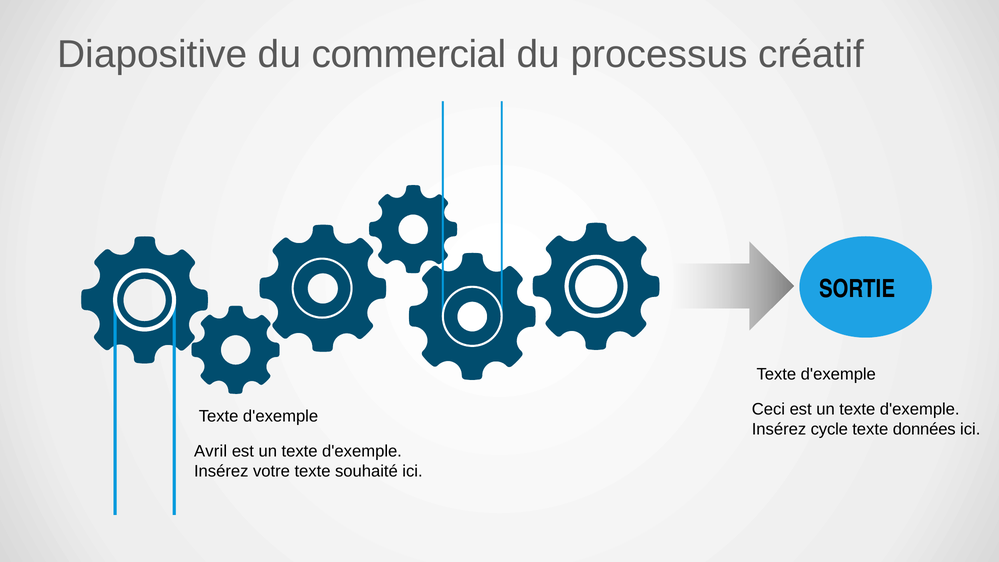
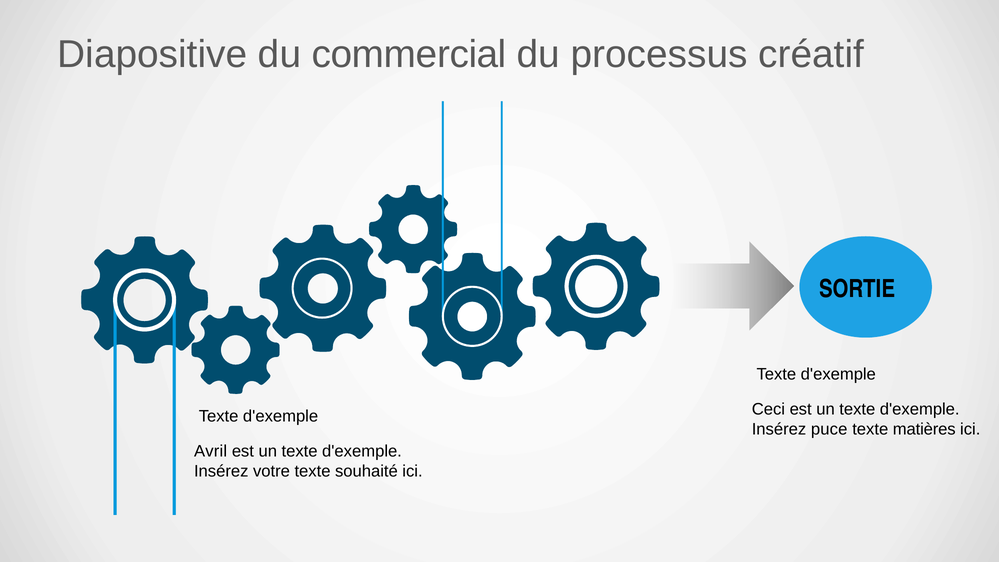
cycle: cycle -> puce
données: données -> matières
